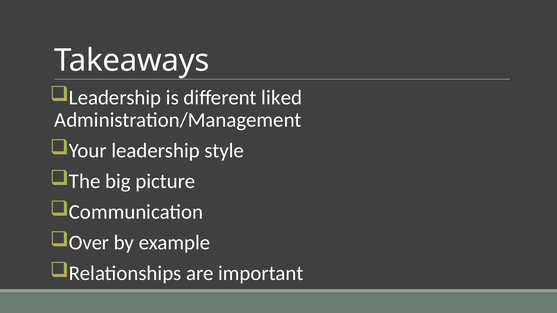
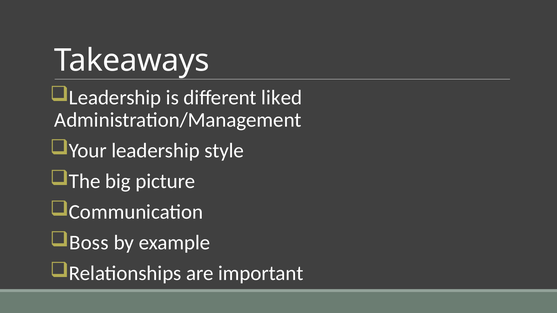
Over: Over -> Boss
